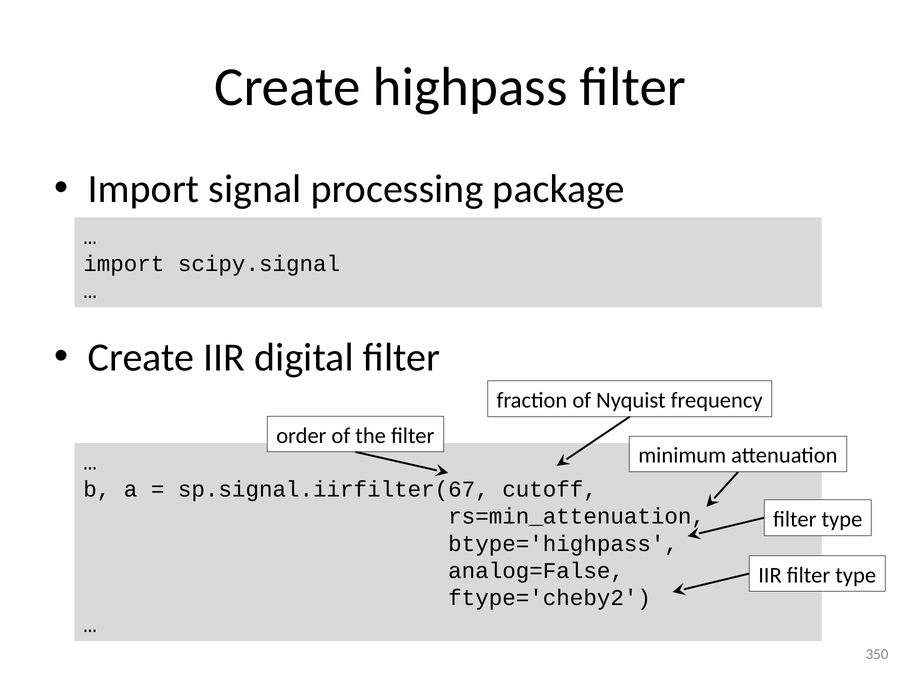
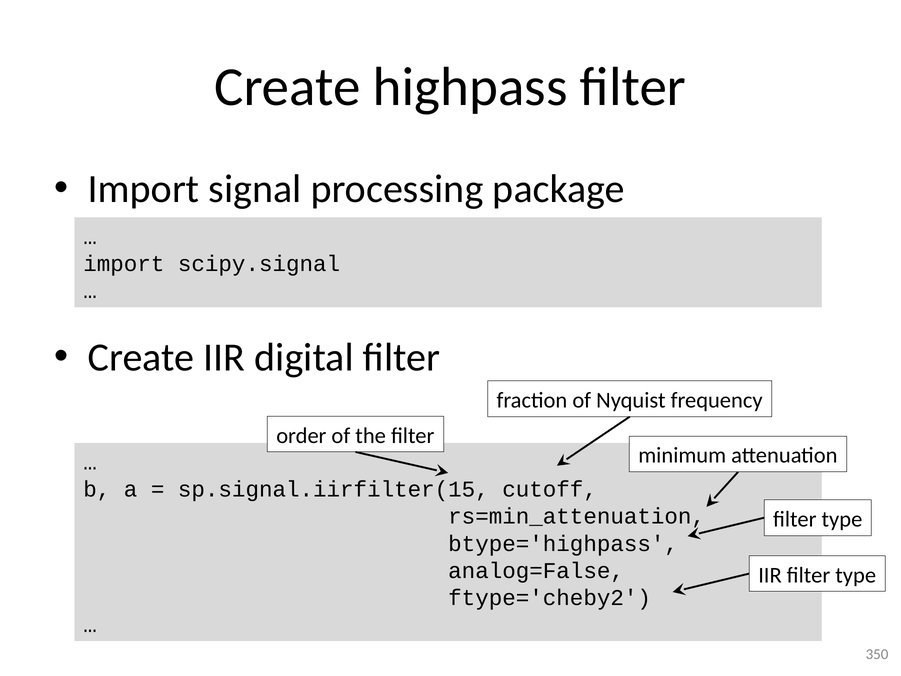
sp.signal.iirfilter(67: sp.signal.iirfilter(67 -> sp.signal.iirfilter(15
